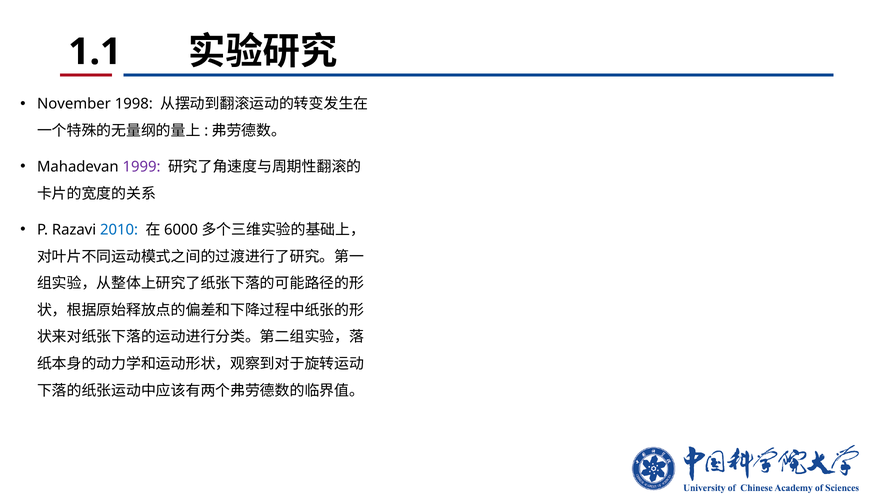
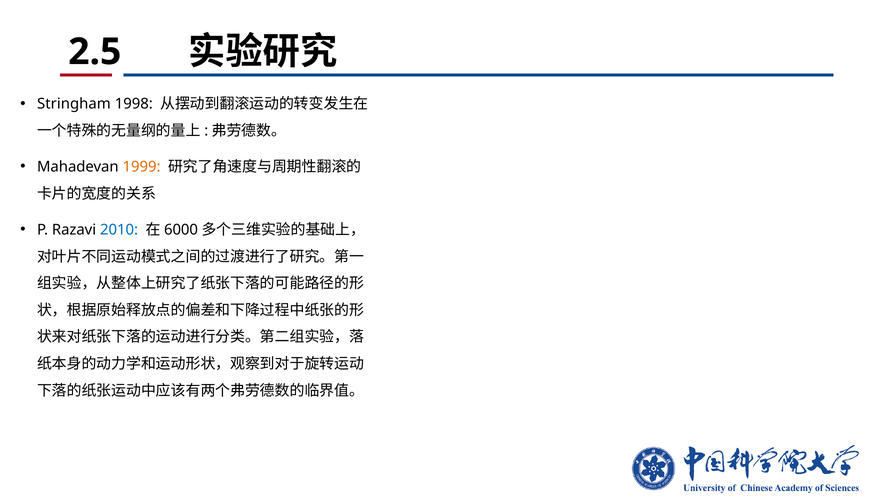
1.1: 1.1 -> 2.5
November: November -> Stringham
1999 colour: purple -> orange
